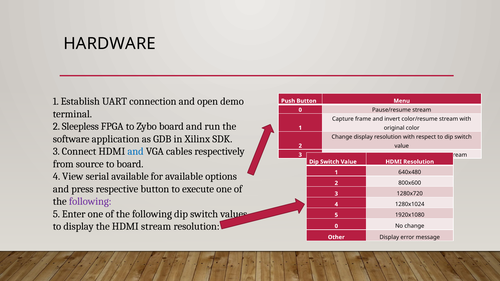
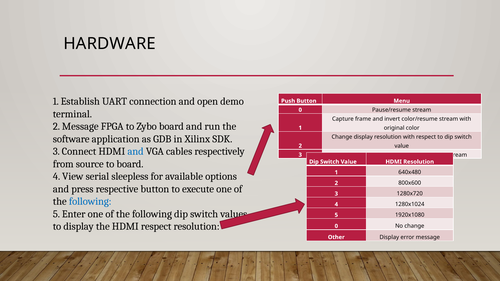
2 Sleepless: Sleepless -> Message
serial available: available -> sleepless
following at (90, 202) colour: purple -> blue
HDMI stream: stream -> respect
